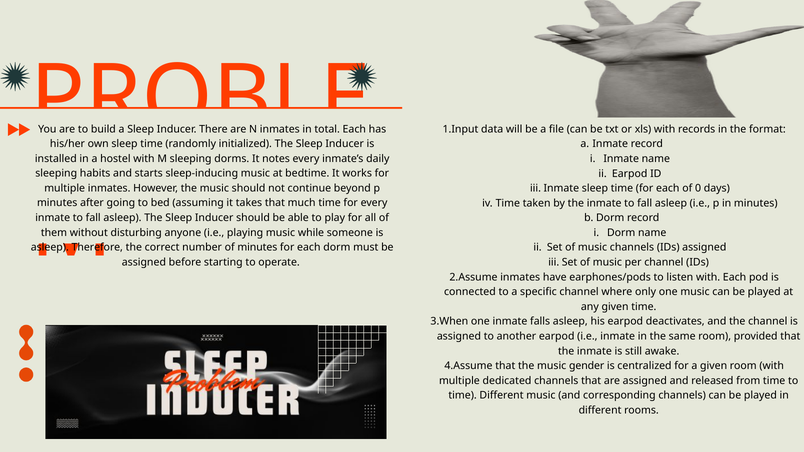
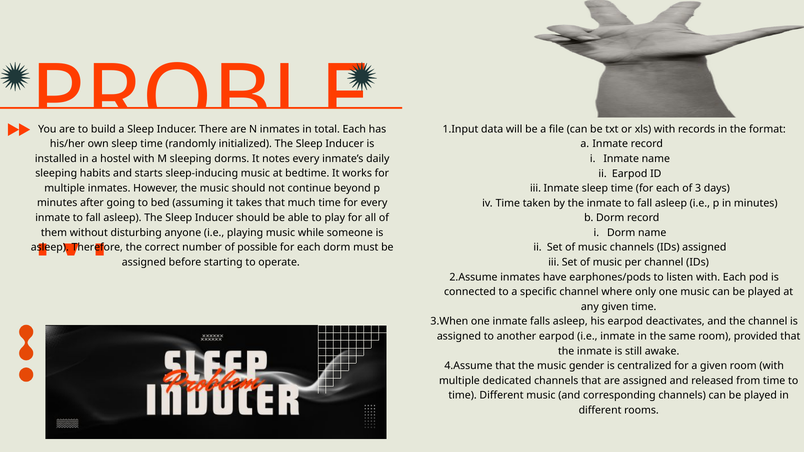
0: 0 -> 3
of minutes: minutes -> possible
